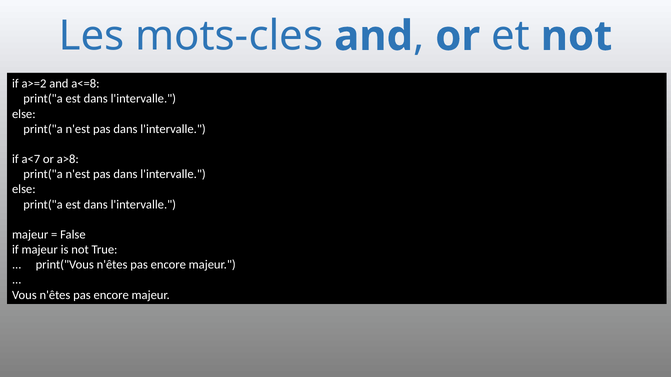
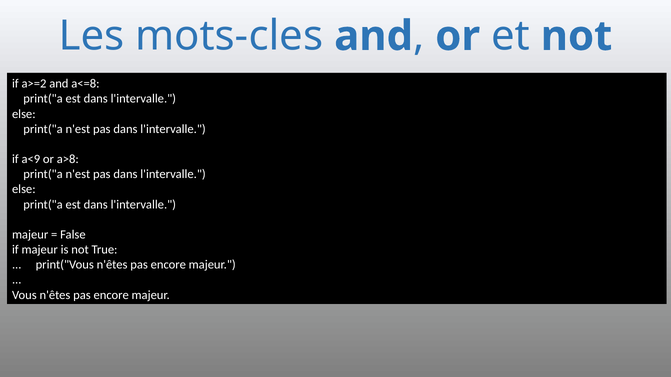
a<7: a<7 -> a<9
